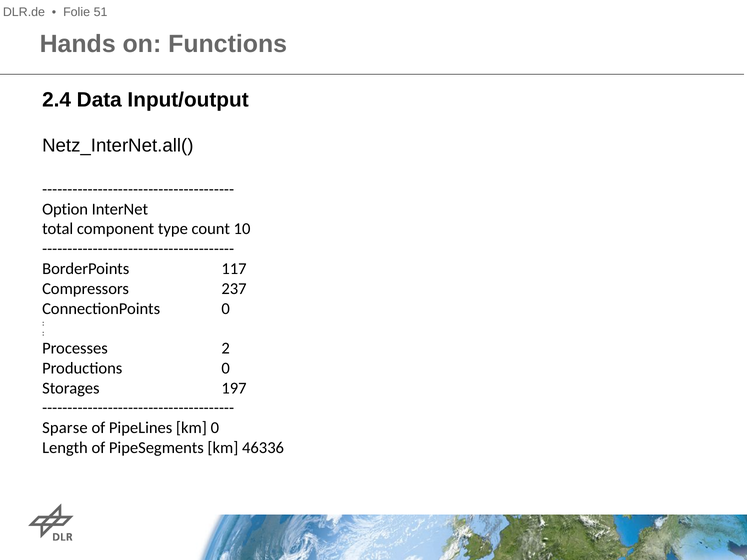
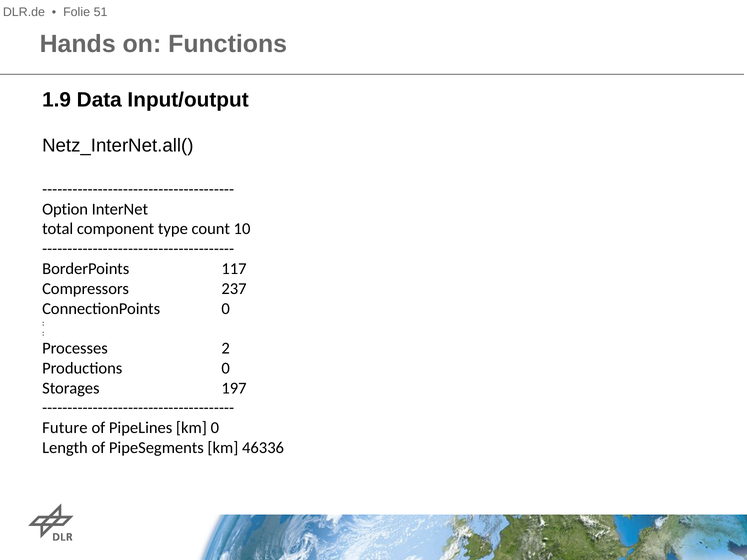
2.4: 2.4 -> 1.9
Sparse: Sparse -> Future
